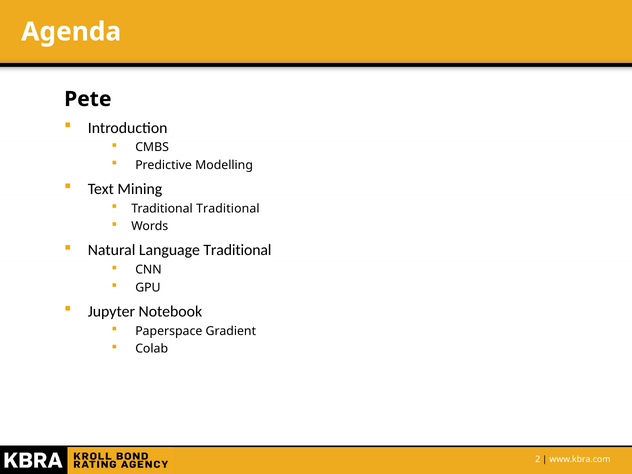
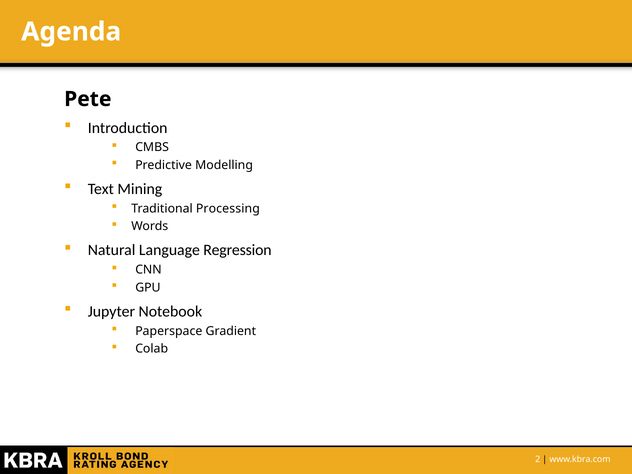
Traditional Traditional: Traditional -> Processing
Language Traditional: Traditional -> Regression
